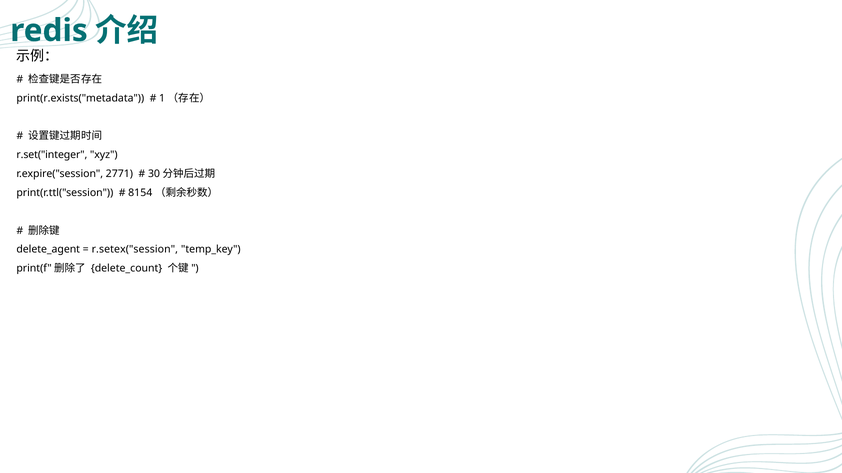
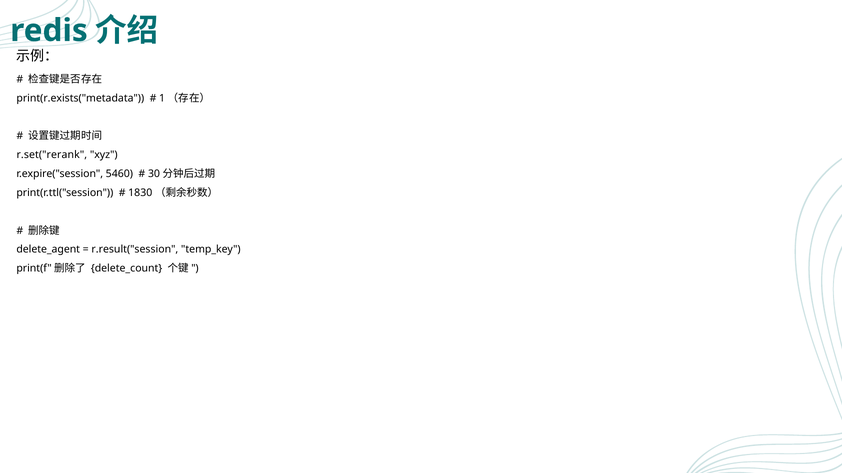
r.set("integer: r.set("integer -> r.set("rerank
2771: 2771 -> 5460
8154: 8154 -> 1830
r.setex("session: r.setex("session -> r.result("session
